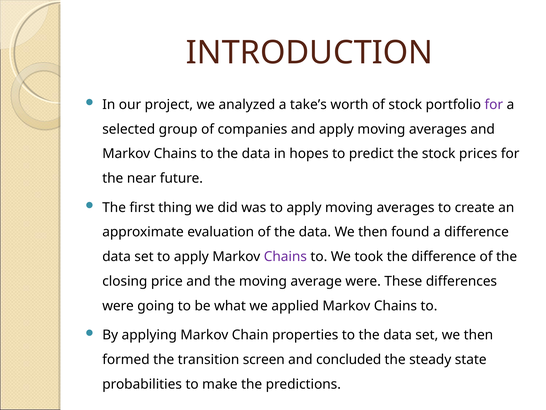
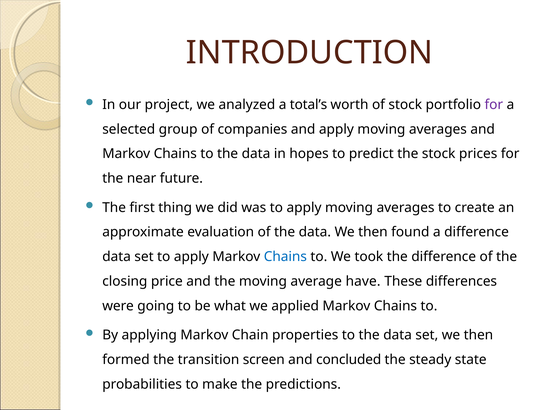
take’s: take’s -> total’s
Chains at (285, 256) colour: purple -> blue
average were: were -> have
